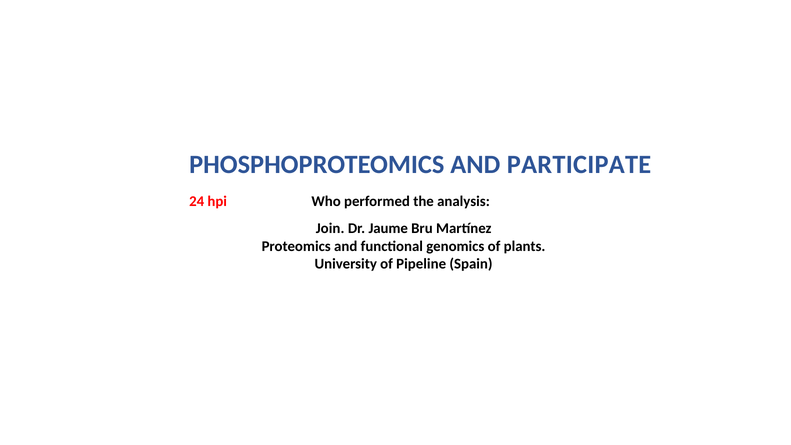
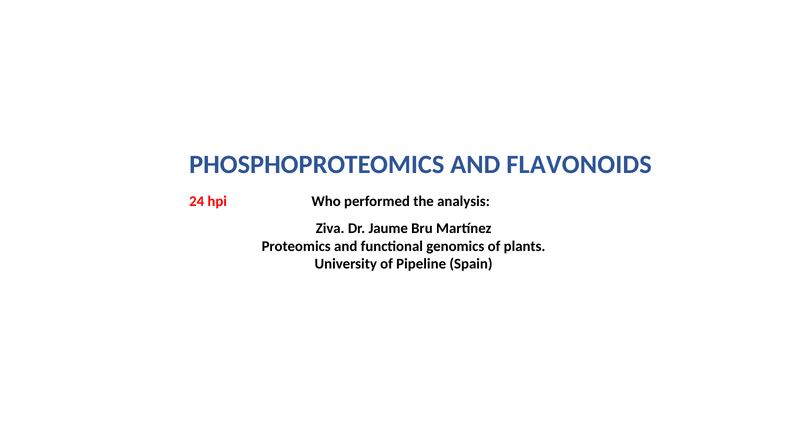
PARTICIPATE: PARTICIPATE -> FLAVONOIDS
Join: Join -> Ziva
